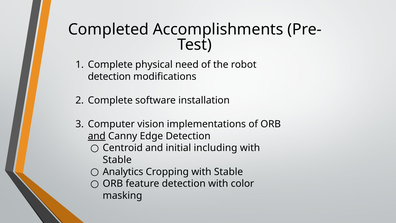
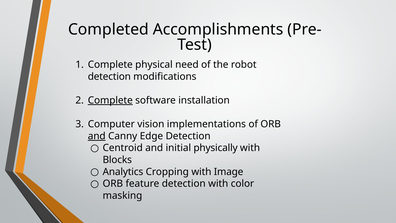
Complete at (110, 100) underline: none -> present
including: including -> physically
Stable at (117, 160): Stable -> Blocks
Cropping with Stable: Stable -> Image
